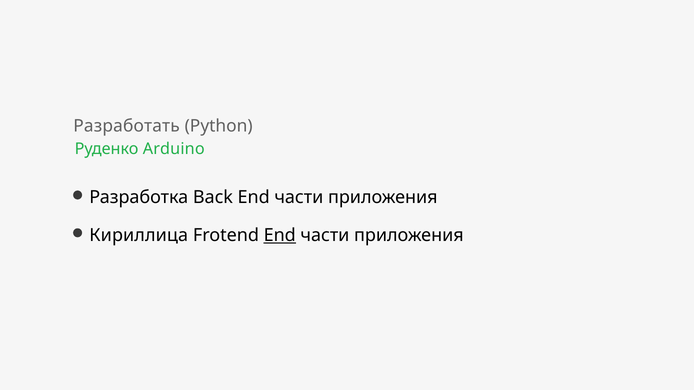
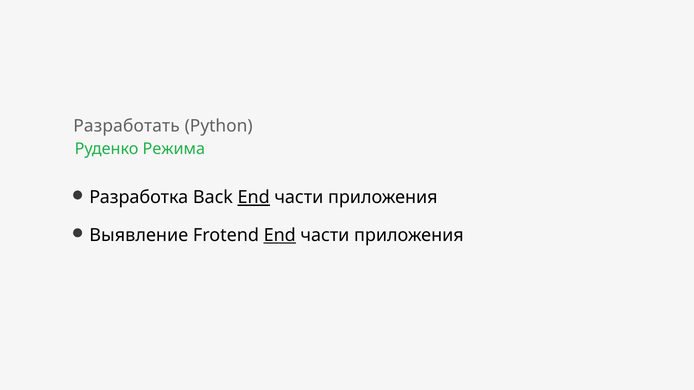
Arduino: Arduino -> Режима
End at (254, 198) underline: none -> present
Кириллица: Кириллица -> Выявление
